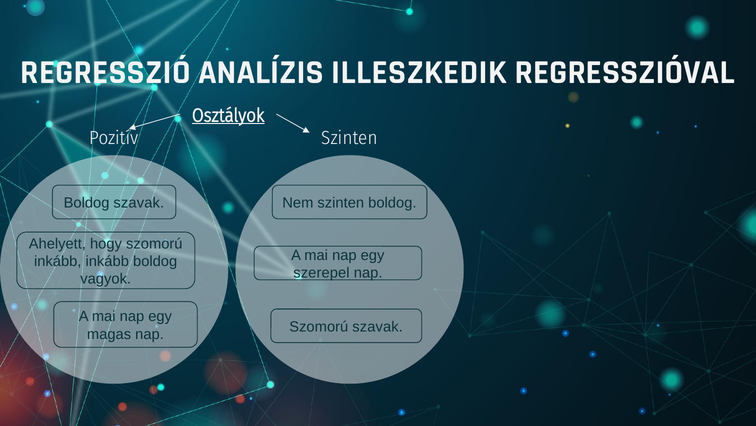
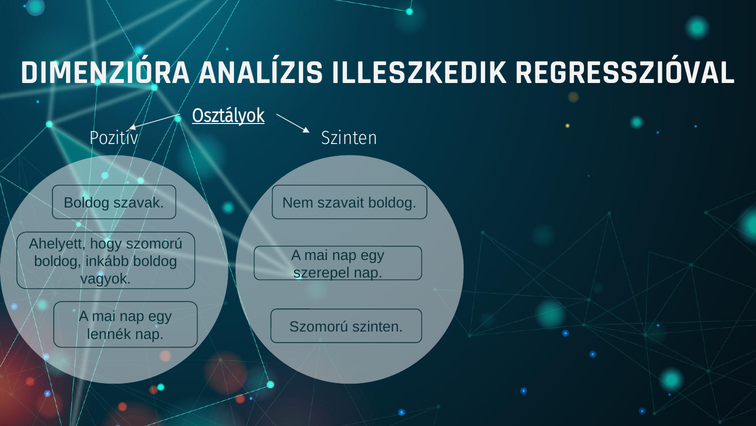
REGRESSZIÓ: REGRESSZIÓ -> DIMENZIÓRA
Nem szinten: szinten -> szavait
inkább at (58, 261): inkább -> boldog
Szomorú szavak: szavak -> szinten
magas: magas -> lennék
